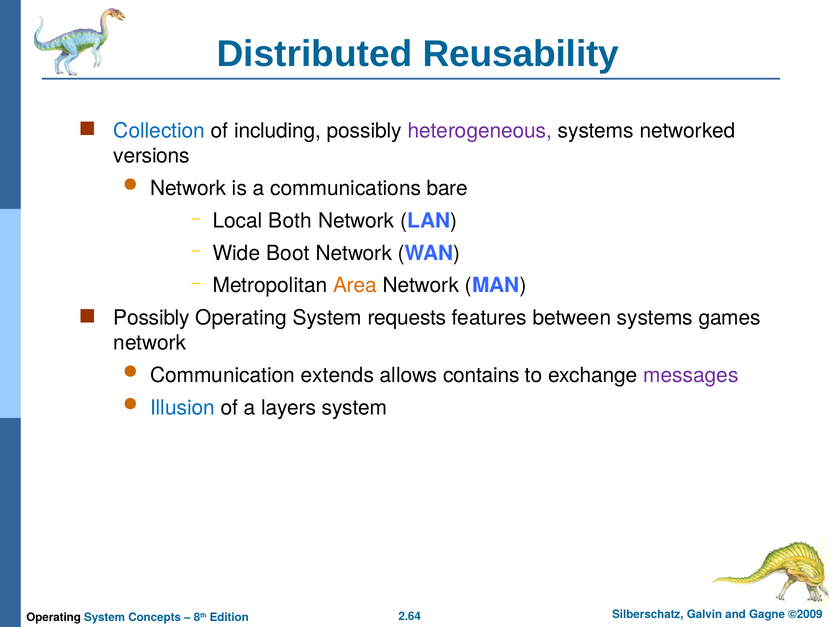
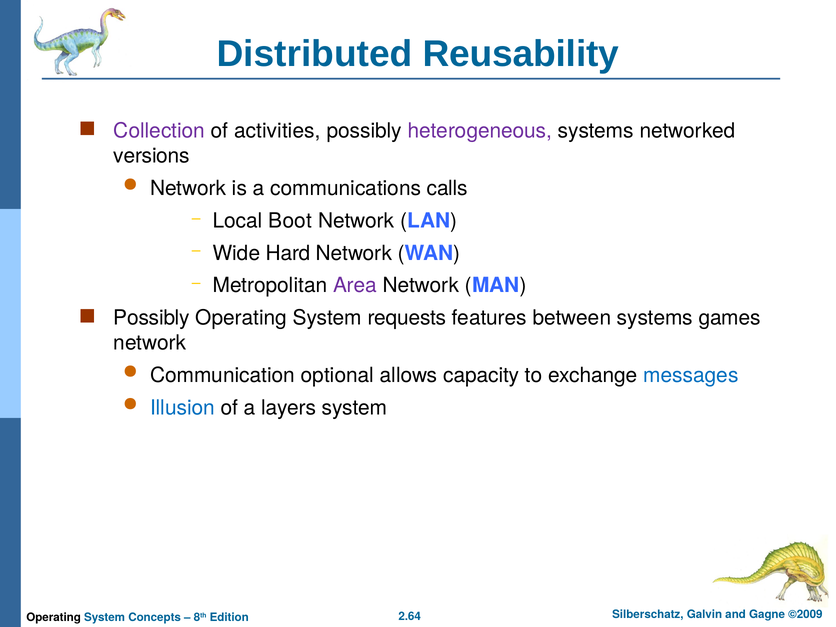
Collection colour: blue -> purple
including: including -> activities
bare: bare -> calls
Both: Both -> Boot
Boot: Boot -> Hard
Area colour: orange -> purple
extends: extends -> optional
contains: contains -> capacity
messages colour: purple -> blue
